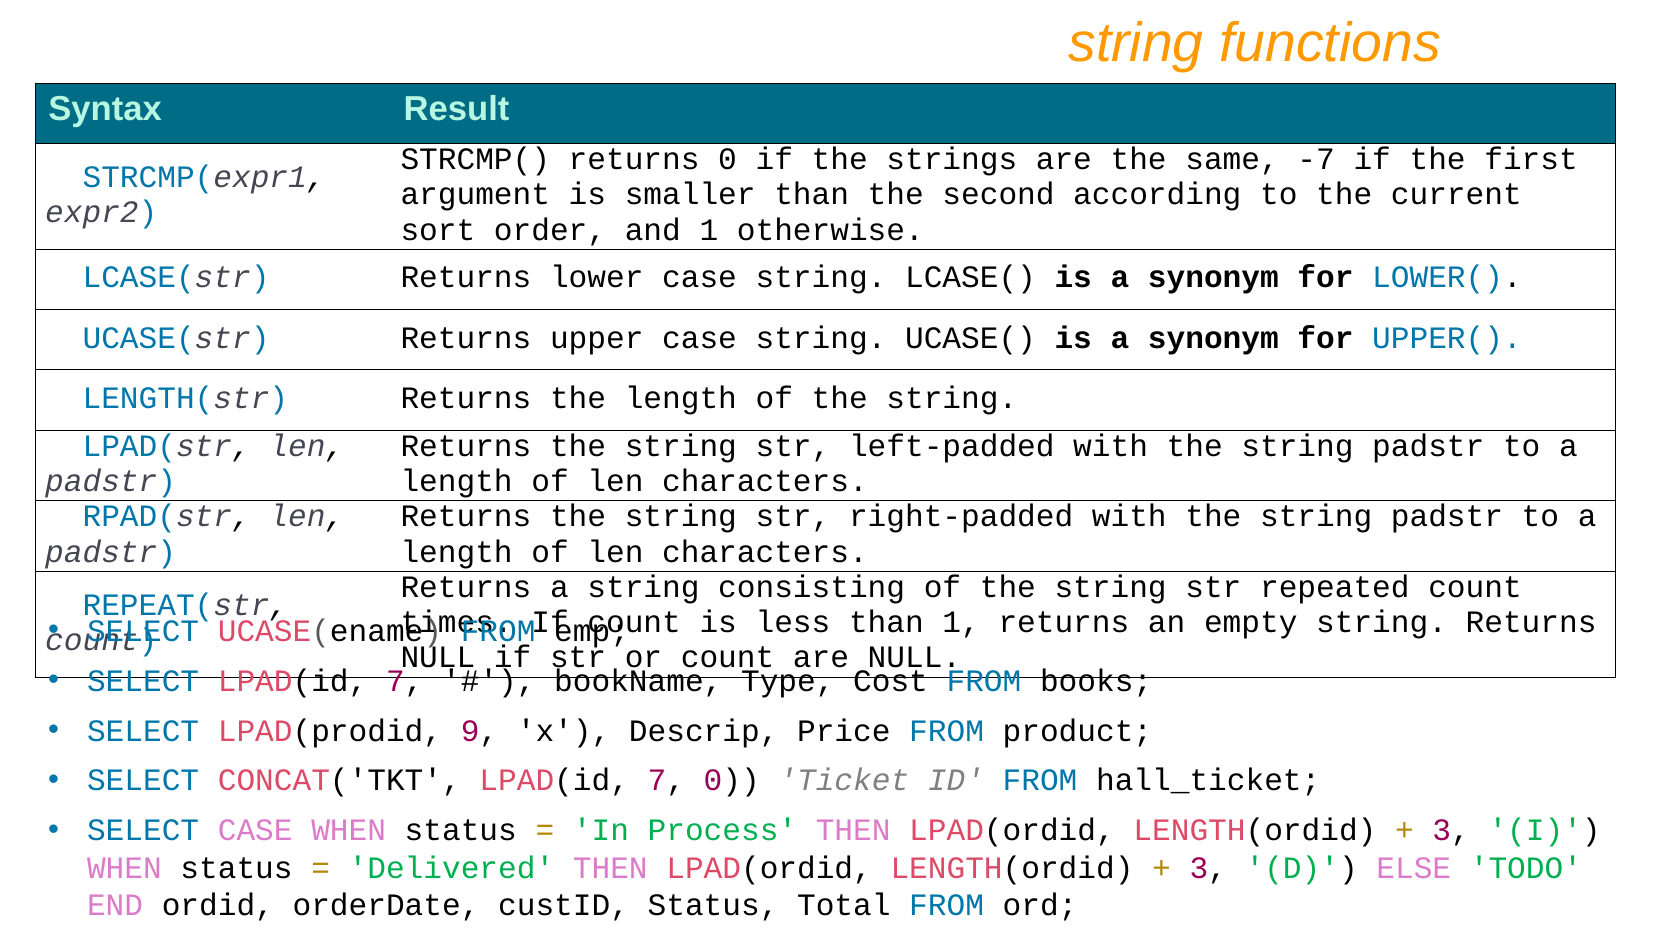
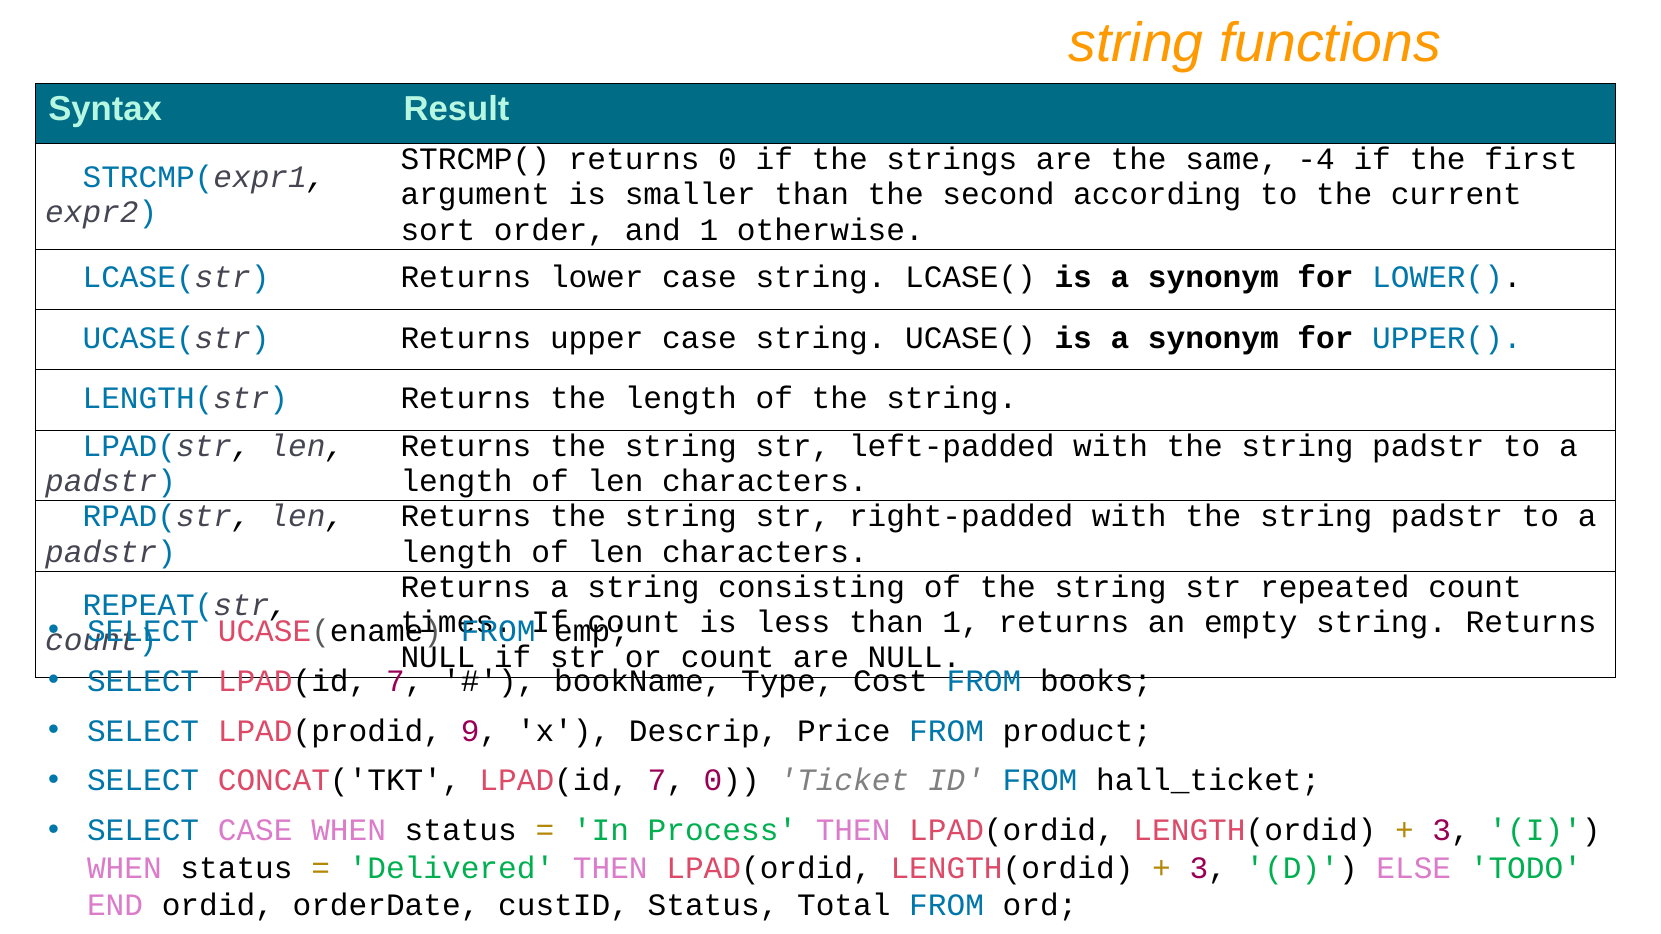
-7: -7 -> -4
